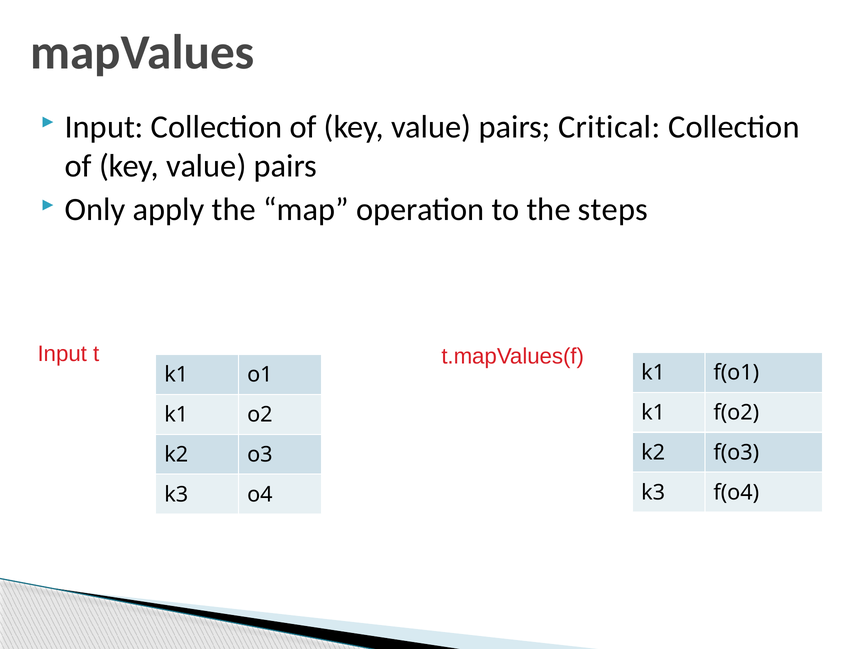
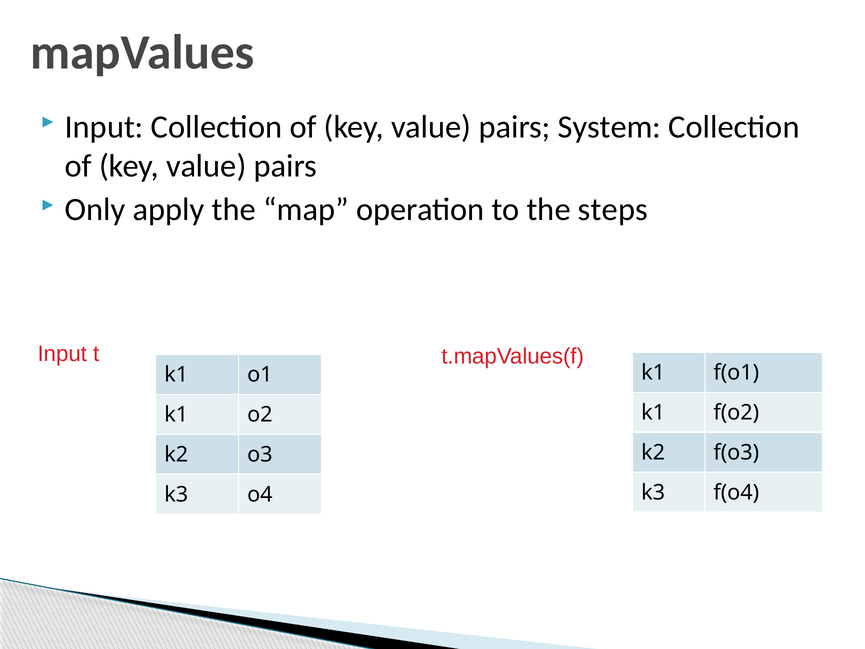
Critical: Critical -> System
